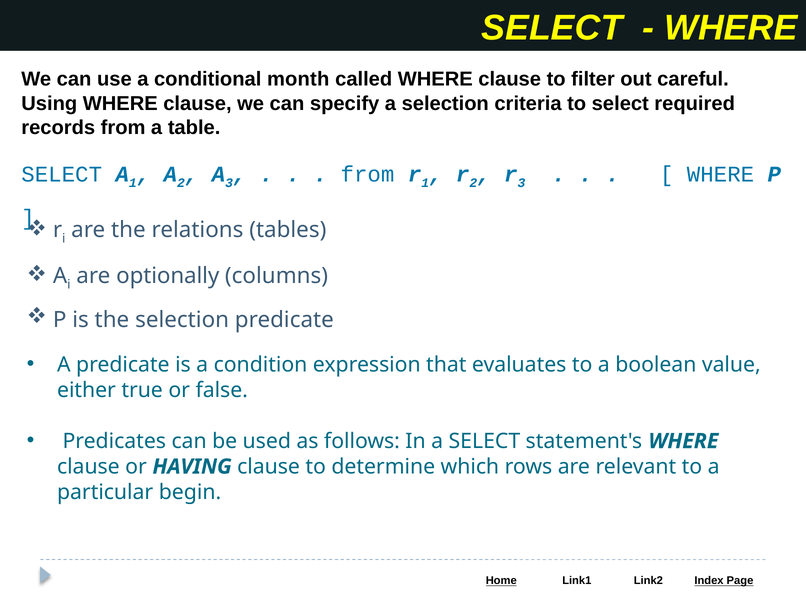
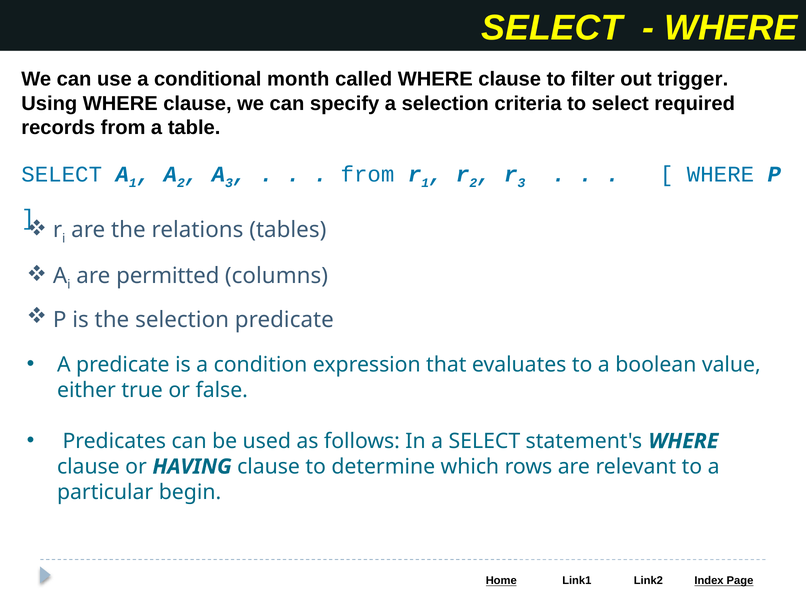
careful: careful -> trigger
optionally: optionally -> permitted
